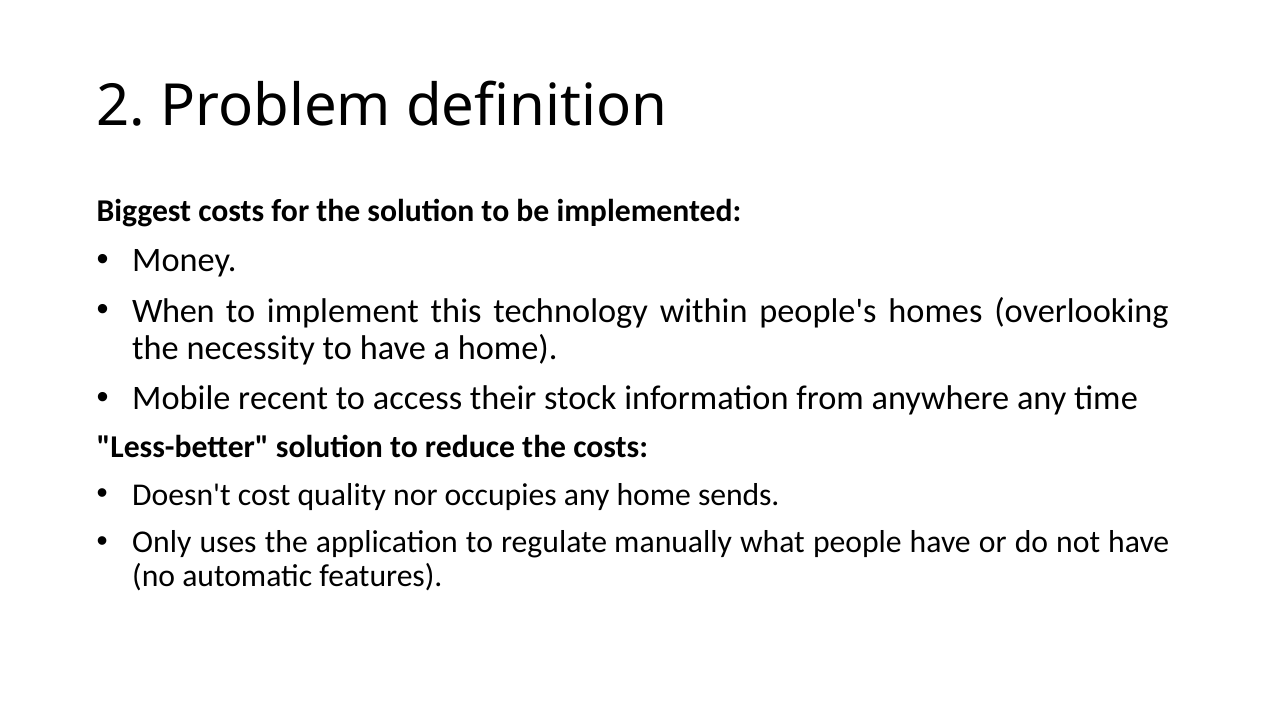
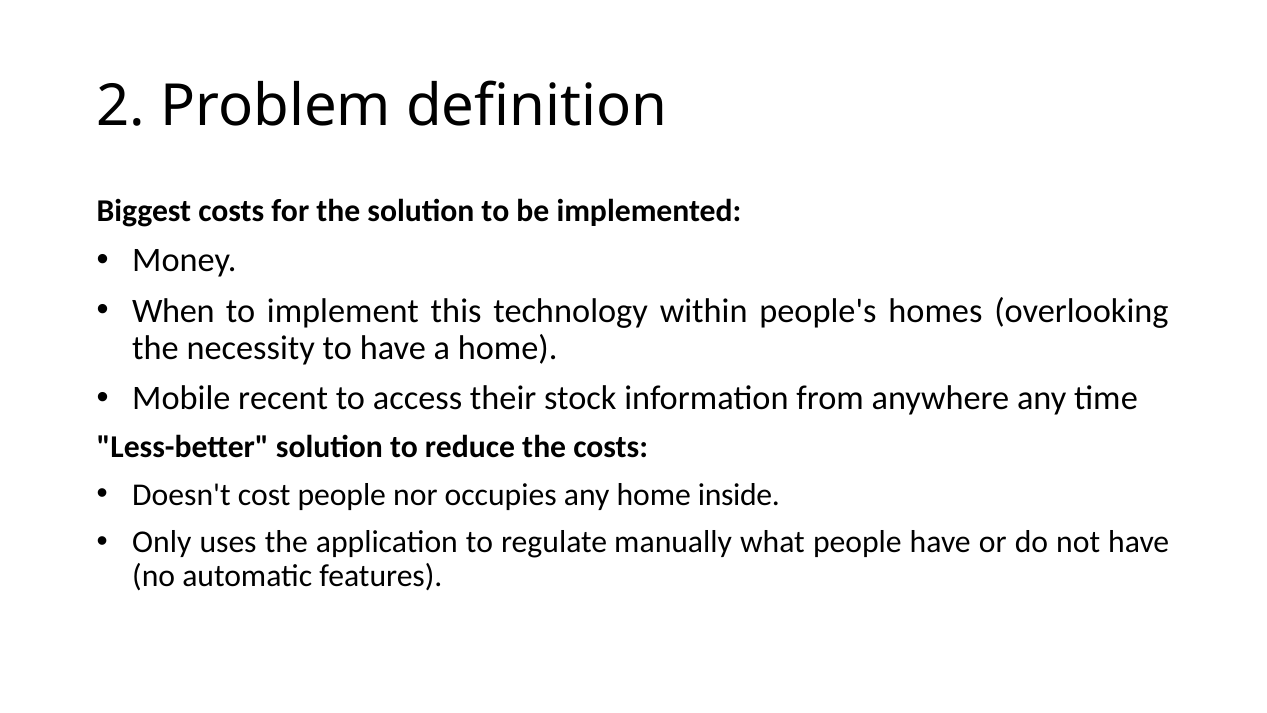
cost quality: quality -> people
sends: sends -> inside
